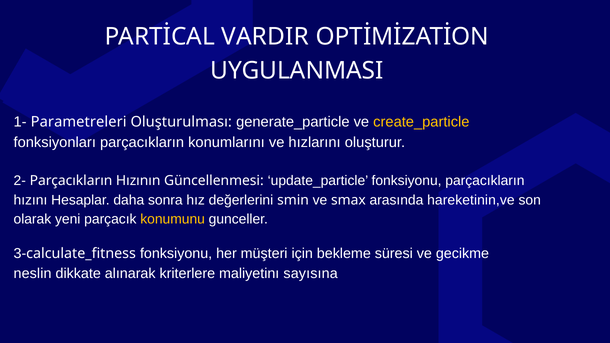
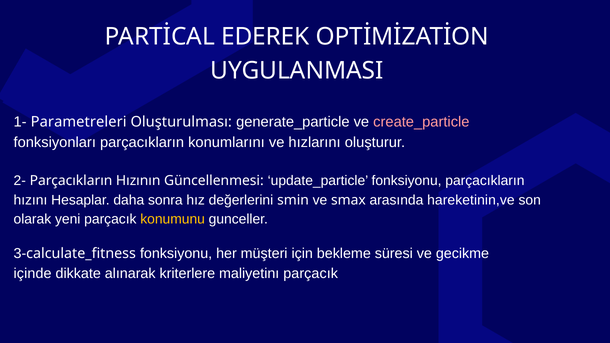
VARDIR: VARDIR -> EDEREK
create_particle colour: yellow -> pink
neslin: neslin -> içinde
maliyetinı sayısına: sayısına -> parçacık
